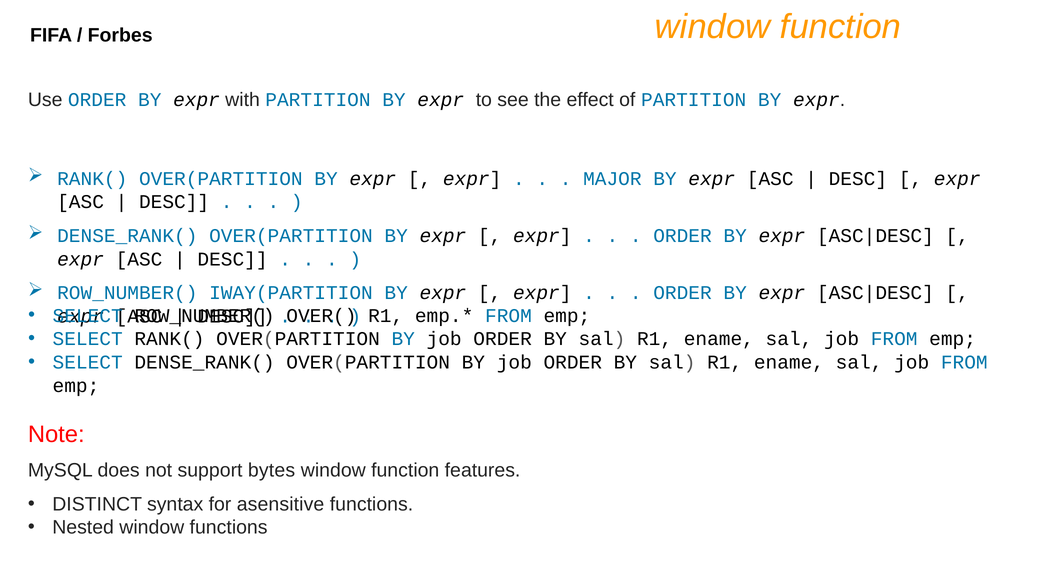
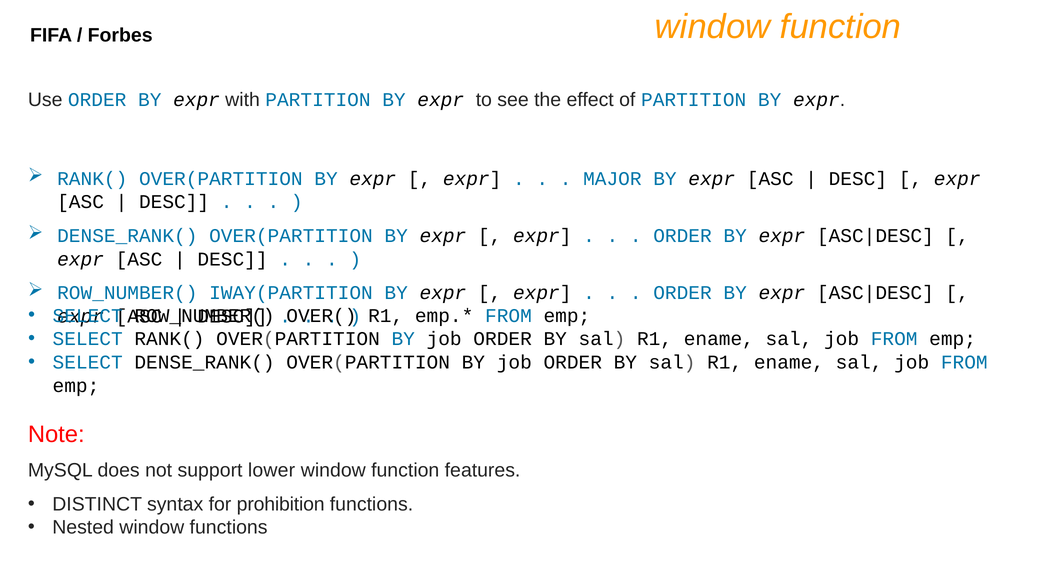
bytes: bytes -> lower
asensitive: asensitive -> prohibition
